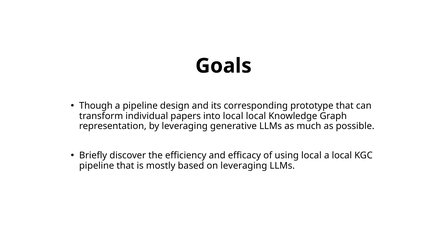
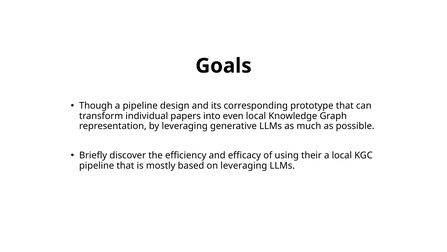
into local: local -> even
using local: local -> their
